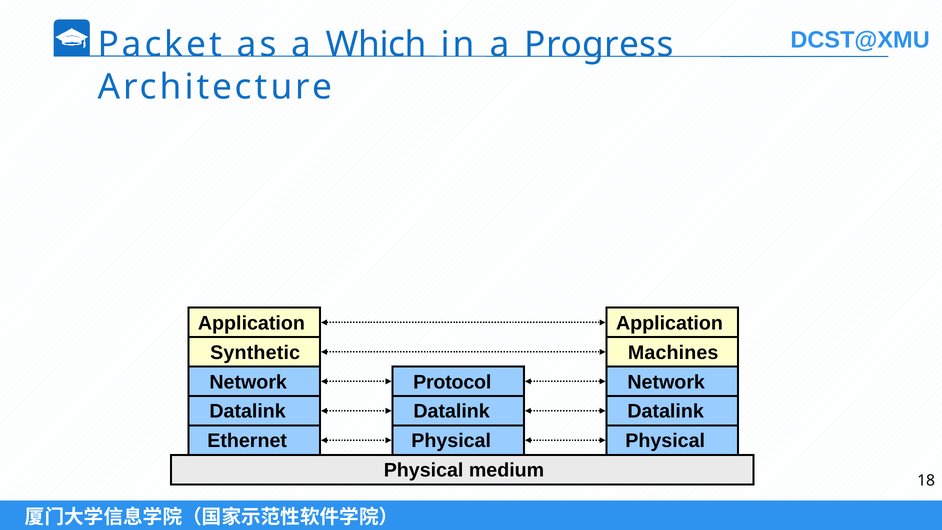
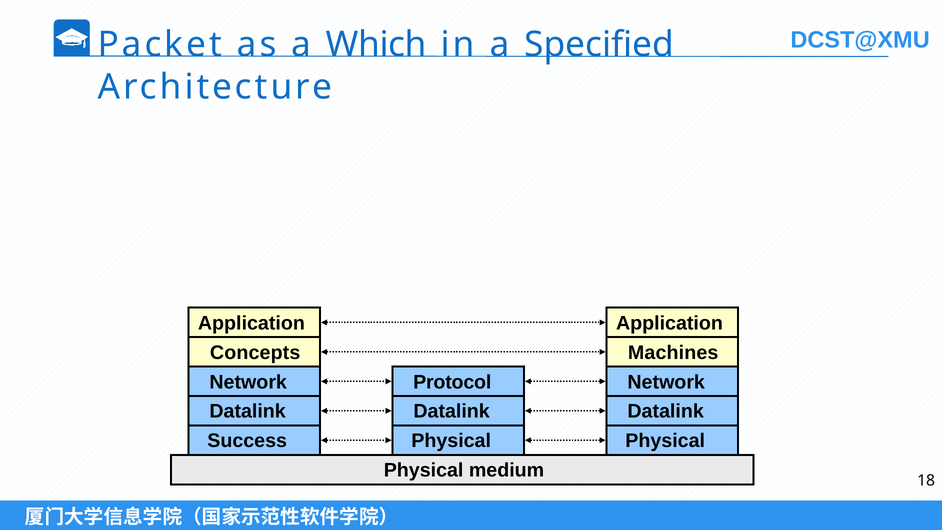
Progress: Progress -> Specified
Synthetic: Synthetic -> Concepts
Ethernet: Ethernet -> Success
